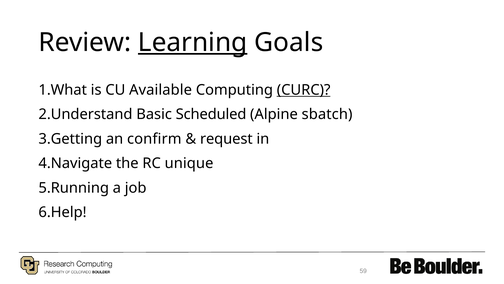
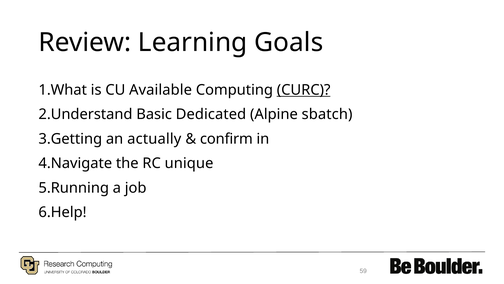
Learning underline: present -> none
Scheduled: Scheduled -> Dedicated
confirm: confirm -> actually
request: request -> confirm
